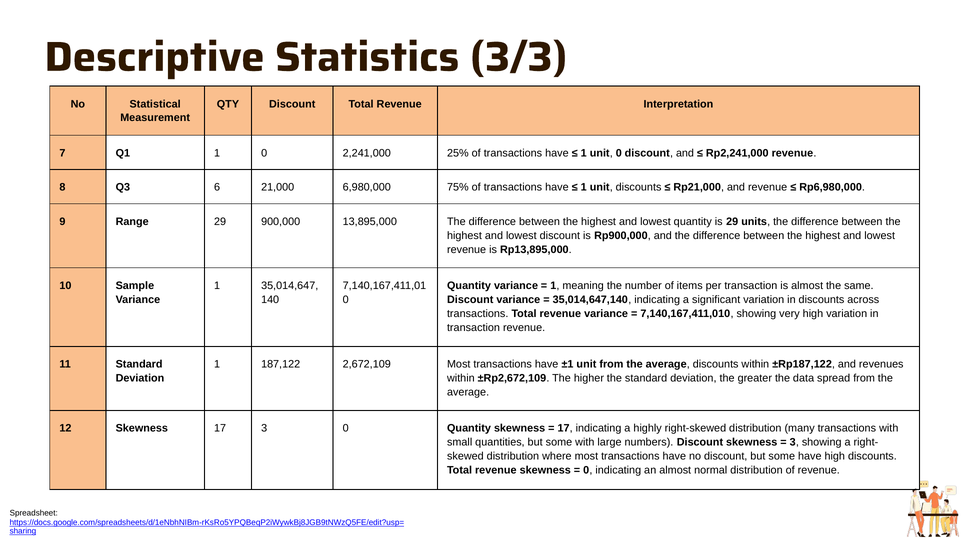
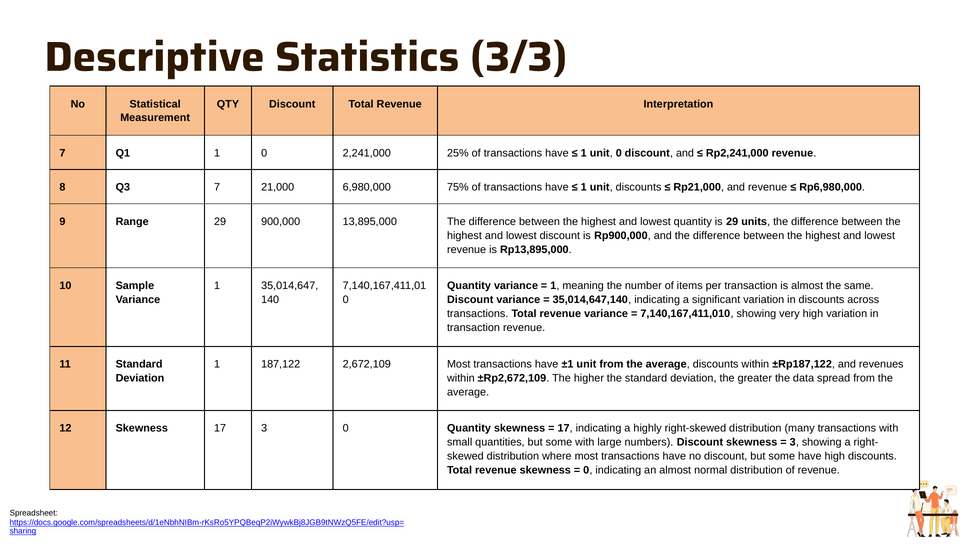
Q3 6: 6 -> 7
